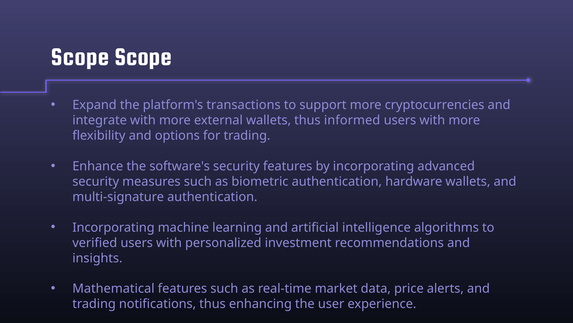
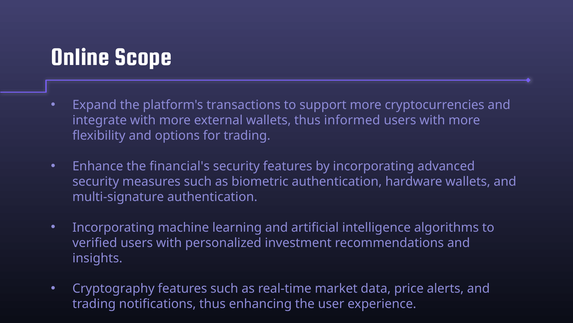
Scope at (80, 57): Scope -> Online
software's: software's -> financial's
Mathematical: Mathematical -> Cryptography
